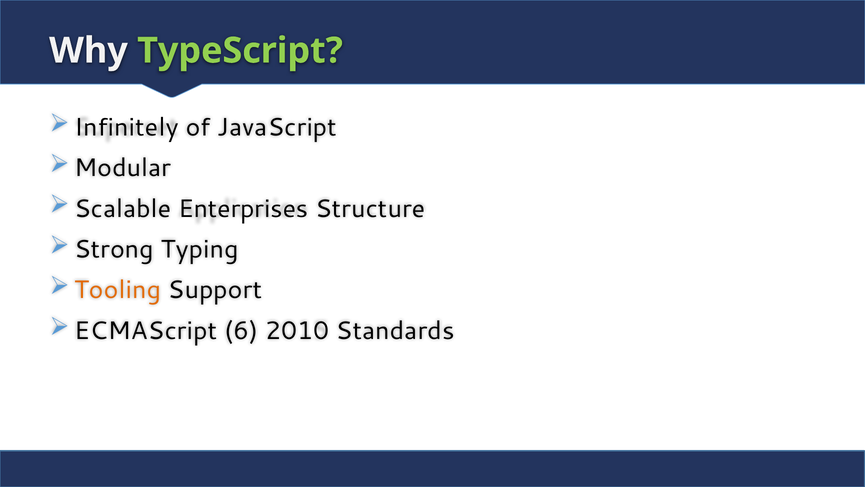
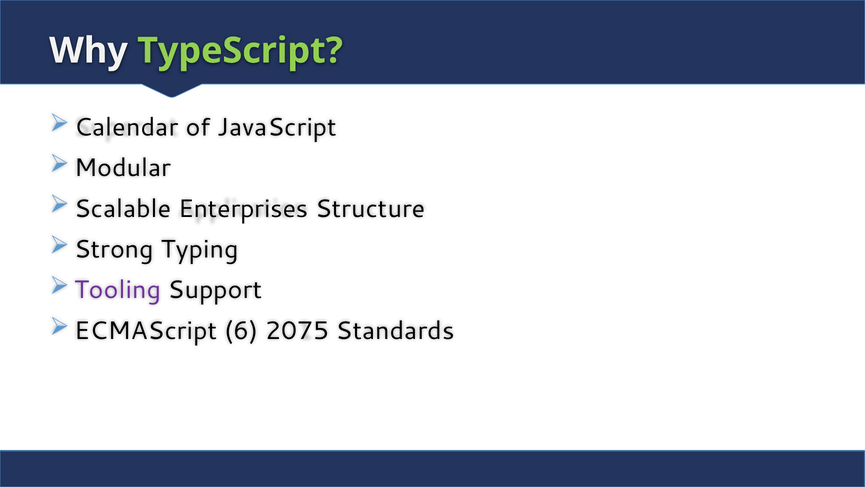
Infinitely: Infinitely -> Calendar
Tooling colour: orange -> purple
2010: 2010 -> 2075
